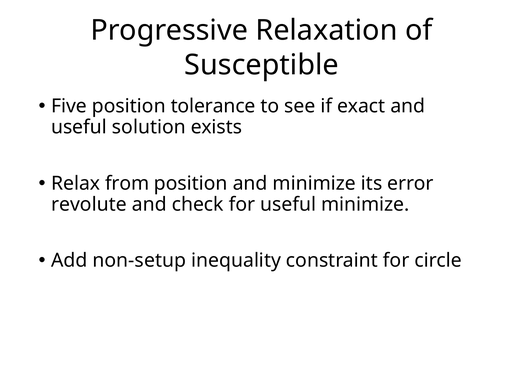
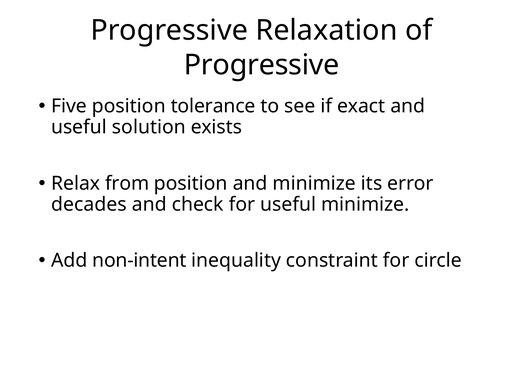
Susceptible at (261, 65): Susceptible -> Progressive
revolute: revolute -> decades
non-setup: non-setup -> non-intent
